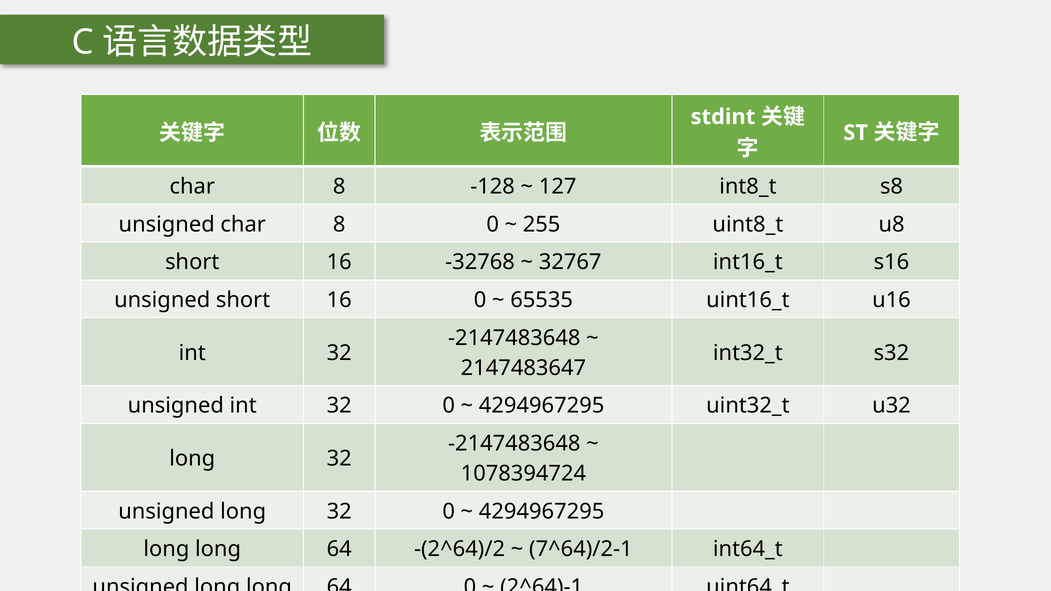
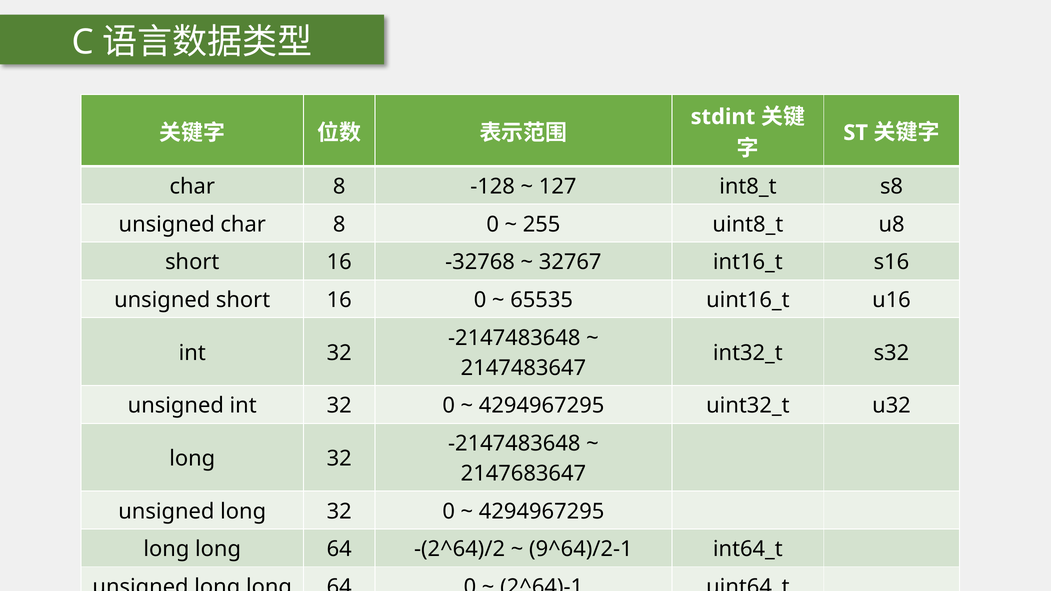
1078394724: 1078394724 -> 2147683647
7^64)/2-1: 7^64)/2-1 -> 9^64)/2-1
